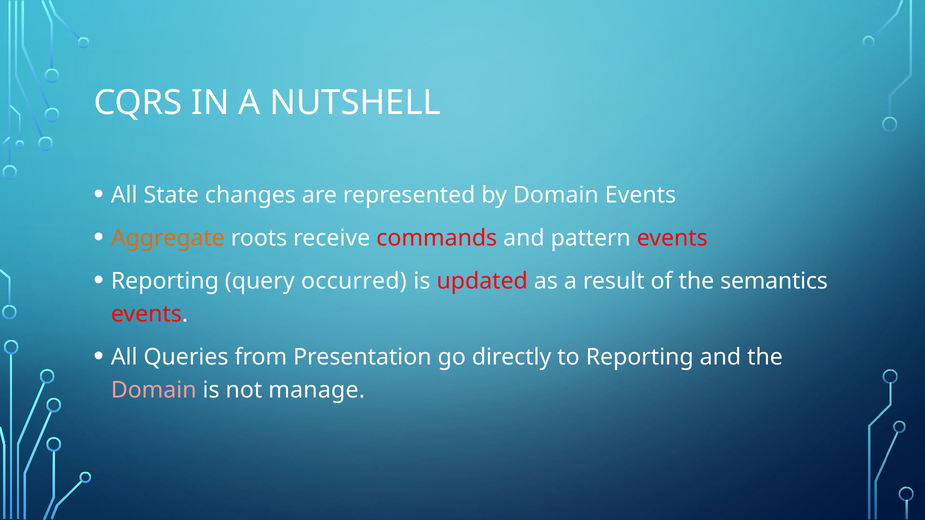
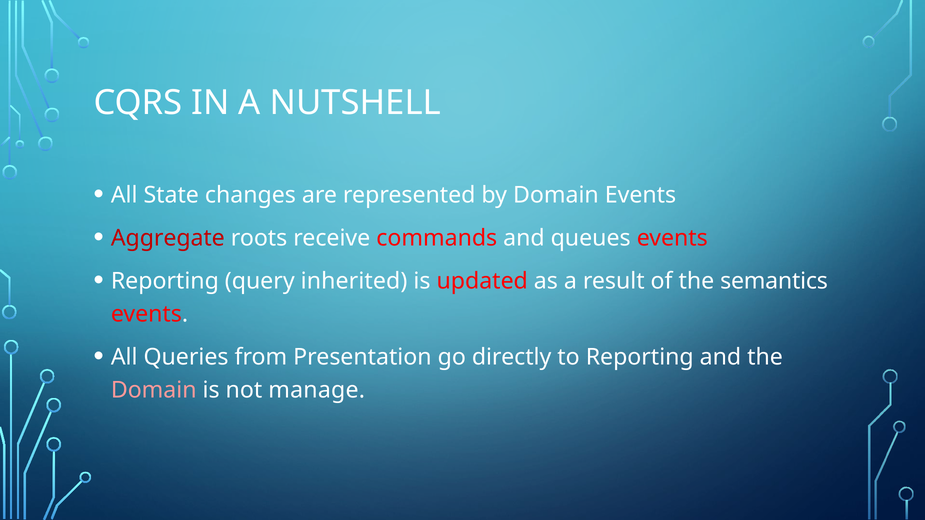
Aggregate colour: orange -> red
pattern: pattern -> queues
occurred: occurred -> inherited
